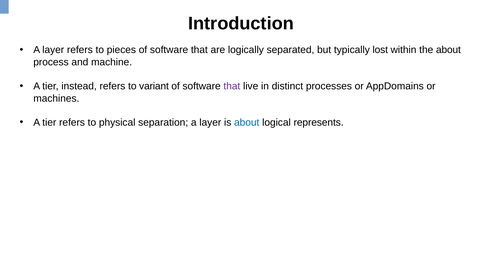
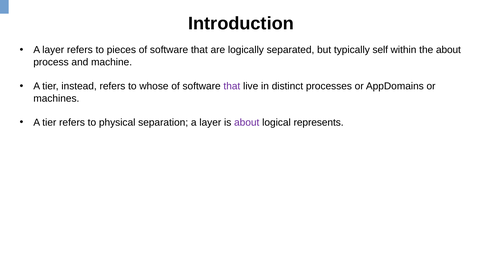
lost: lost -> self
variant: variant -> whose
about at (247, 123) colour: blue -> purple
